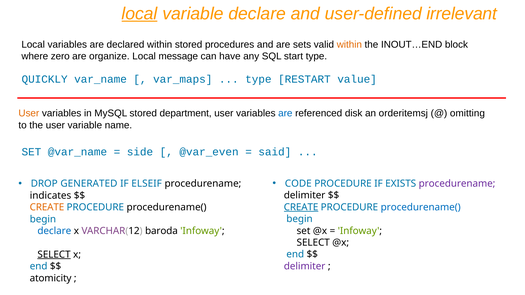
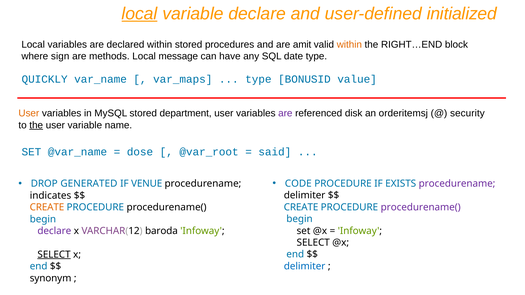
irrelevant: irrelevant -> initialized
sets: sets -> amit
INOUT…END: INOUT…END -> RIGHT…END
zero: zero -> sign
organize: organize -> methods
start: start -> date
RESTART: RESTART -> BONUSID
are at (285, 114) colour: blue -> purple
omitting: omitting -> security
the at (36, 125) underline: none -> present
side: side -> dose
@var_even: @var_even -> @var_root
ELSEIF: ELSEIF -> VENUE
CREATE at (301, 207) underline: present -> none
procedurename( at (421, 207) colour: blue -> purple
declare at (54, 231) colour: blue -> purple
delimiter at (305, 266) colour: purple -> blue
atomicity: atomicity -> synonym
